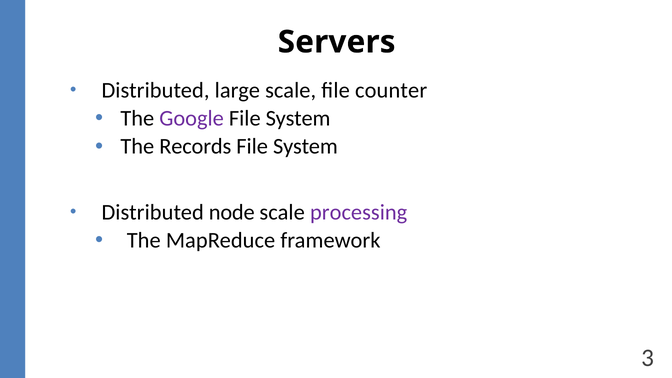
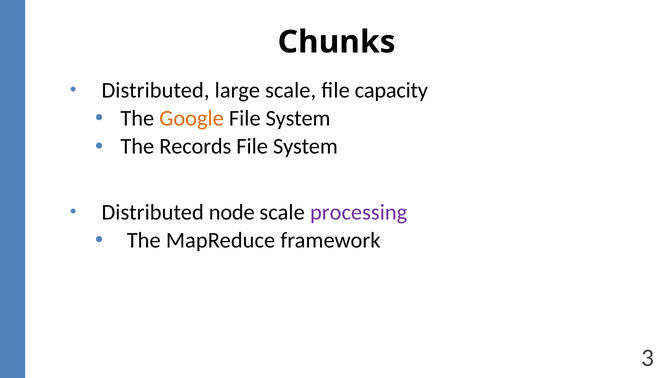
Servers: Servers -> Chunks
counter: counter -> capacity
Google colour: purple -> orange
